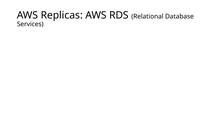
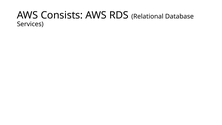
Replicas: Replicas -> Consists
